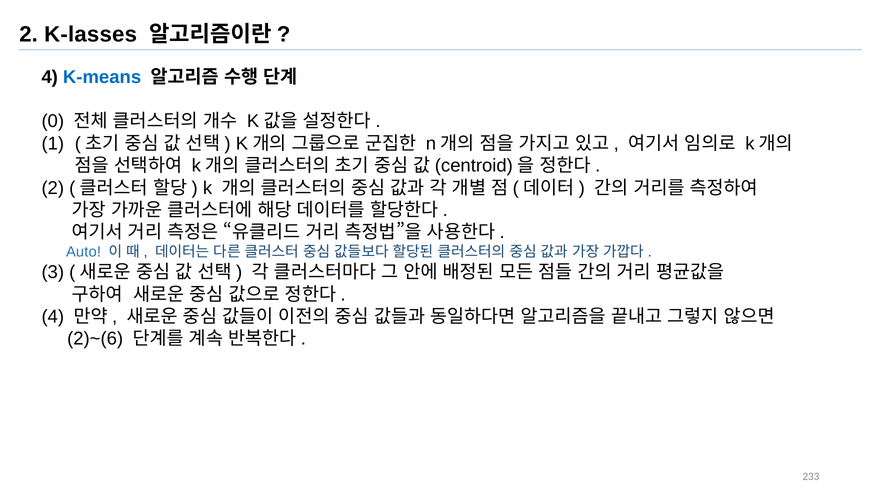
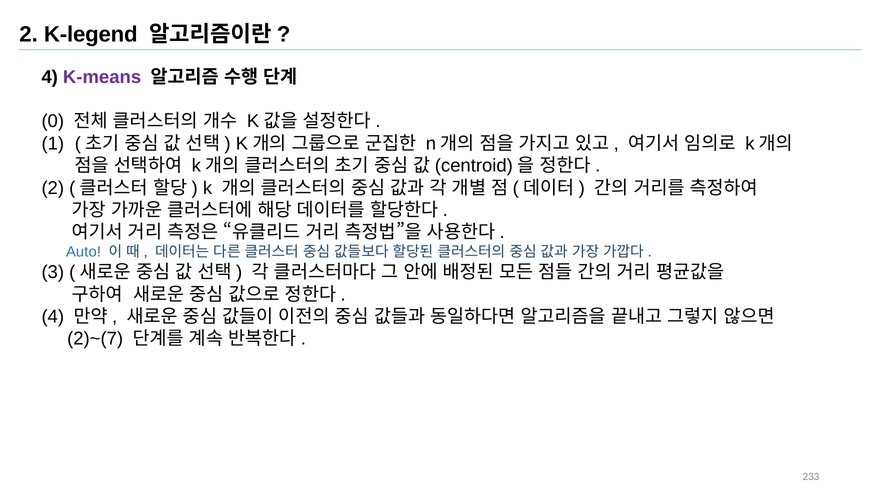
K-lasses: K-lasses -> K-legend
K-means colour: blue -> purple
2)~(6: 2)~(6 -> 2)~(7
